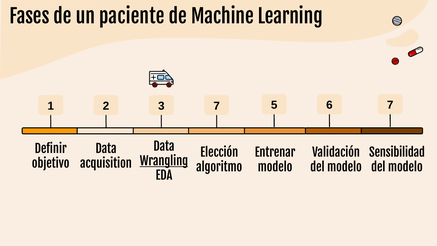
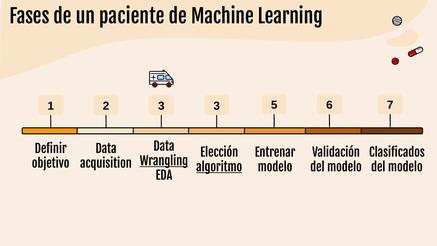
3 7: 7 -> 3
Sensibilidad: Sensibilidad -> Clasificados
algoritmo underline: none -> present
